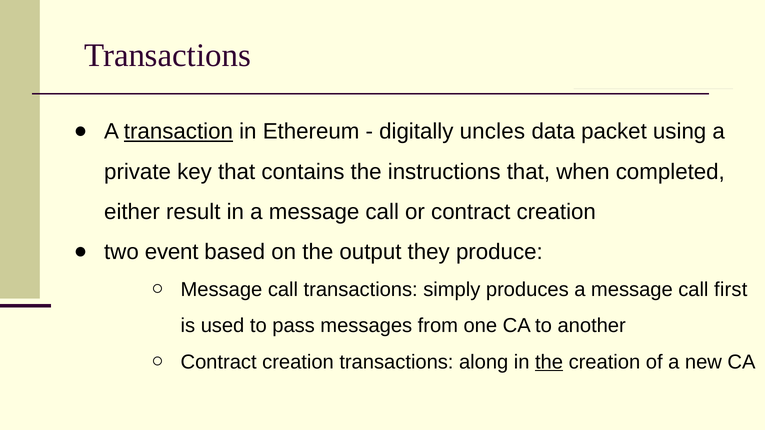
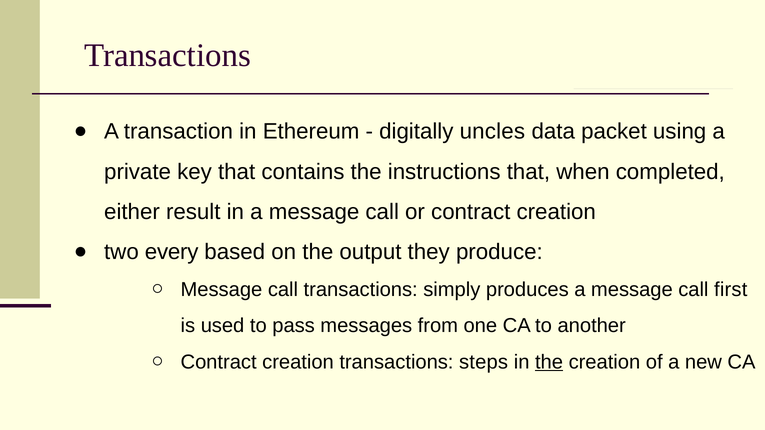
transaction underline: present -> none
event: event -> every
along: along -> steps
